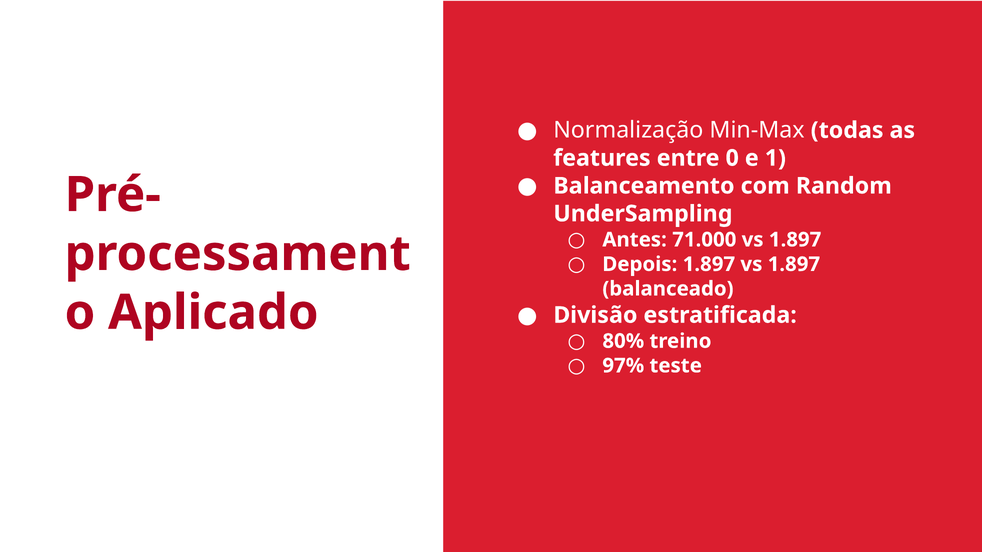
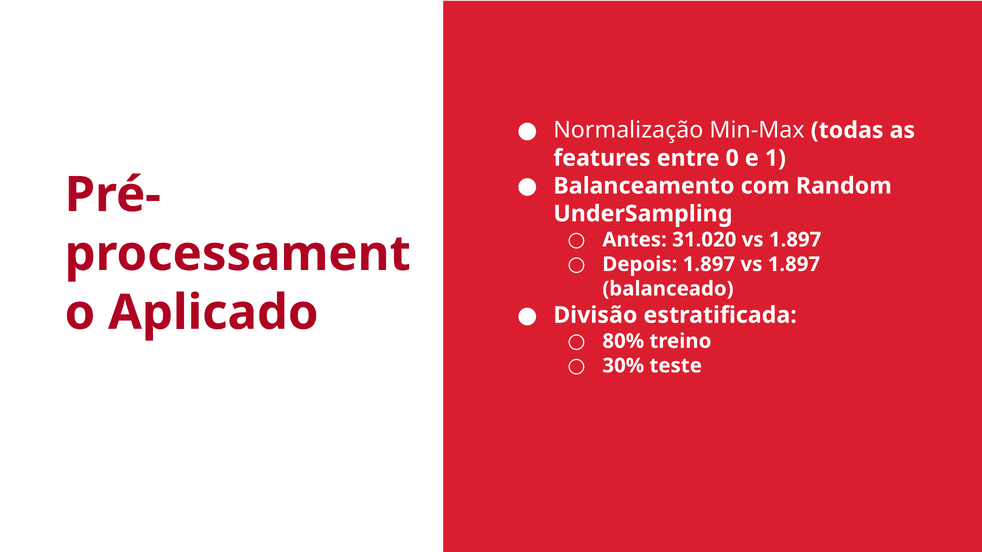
71.000: 71.000 -> 31.020
97%: 97% -> 30%
